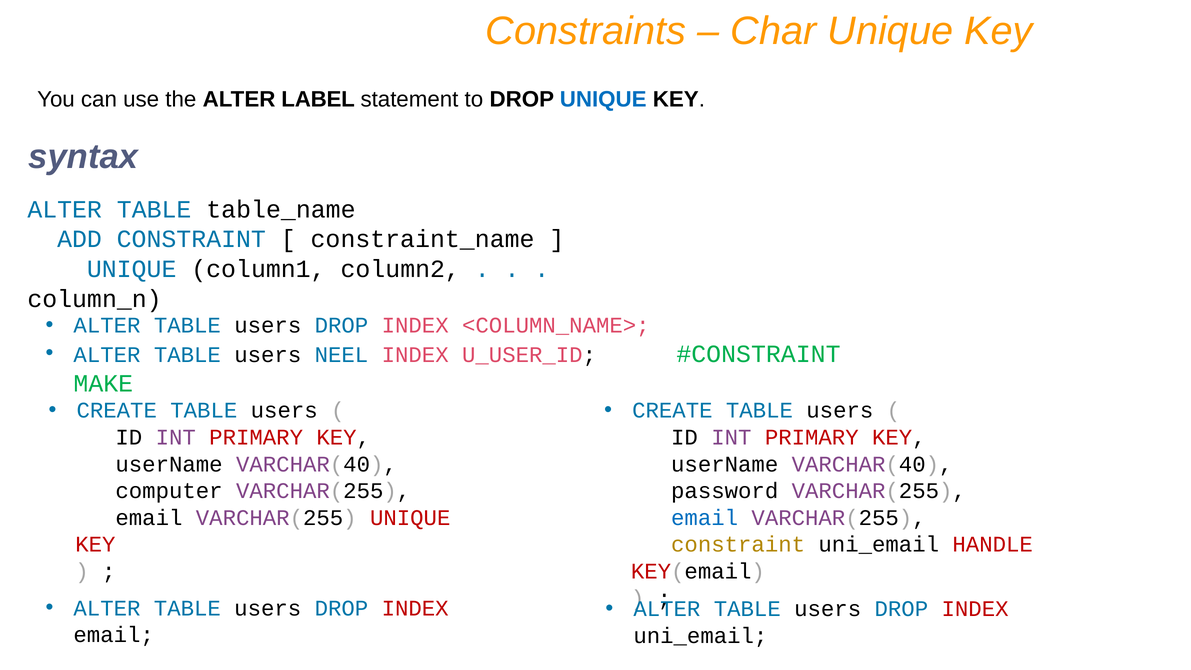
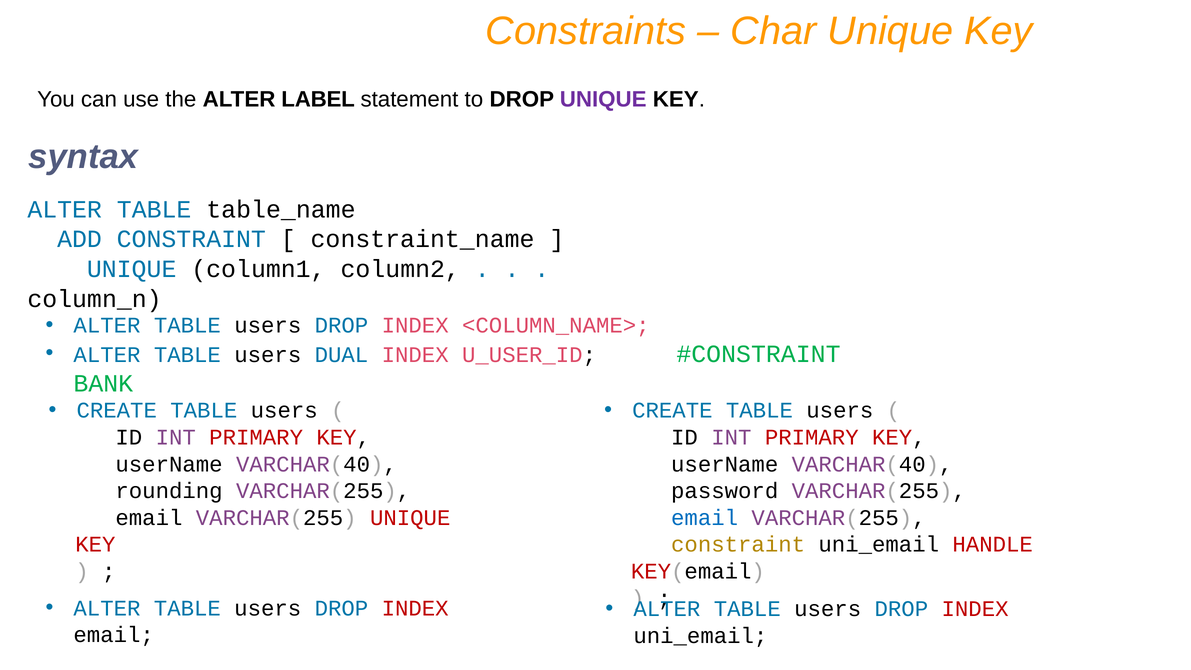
UNIQUE at (603, 99) colour: blue -> purple
NEEL: NEEL -> DUAL
MAKE: MAKE -> BANK
computer: computer -> rounding
